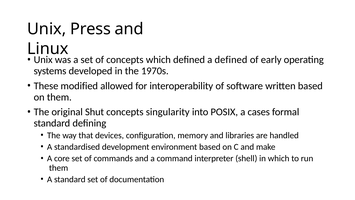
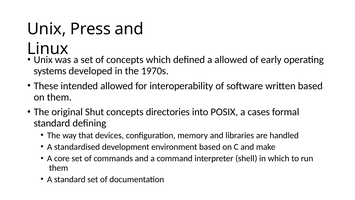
a defined: defined -> allowed
modified: modified -> intended
singularity: singularity -> directories
